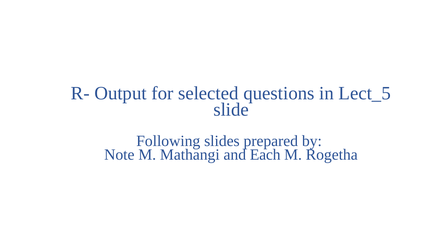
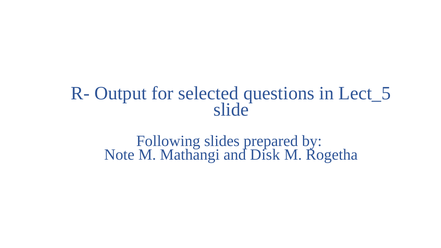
Each: Each -> Disk
